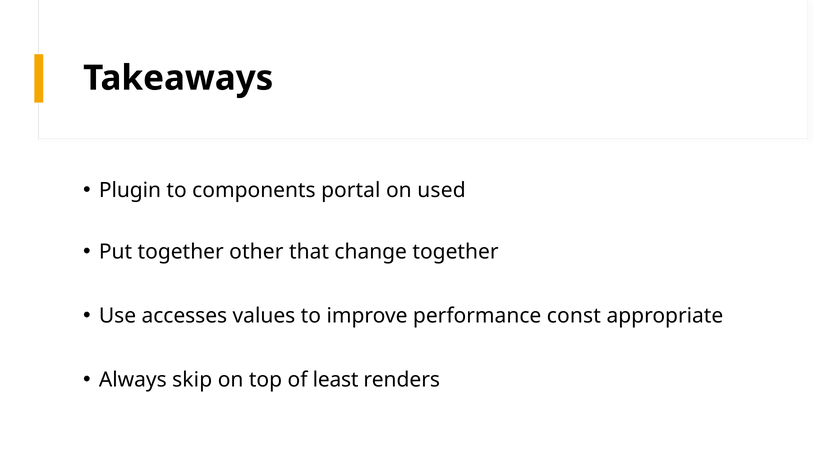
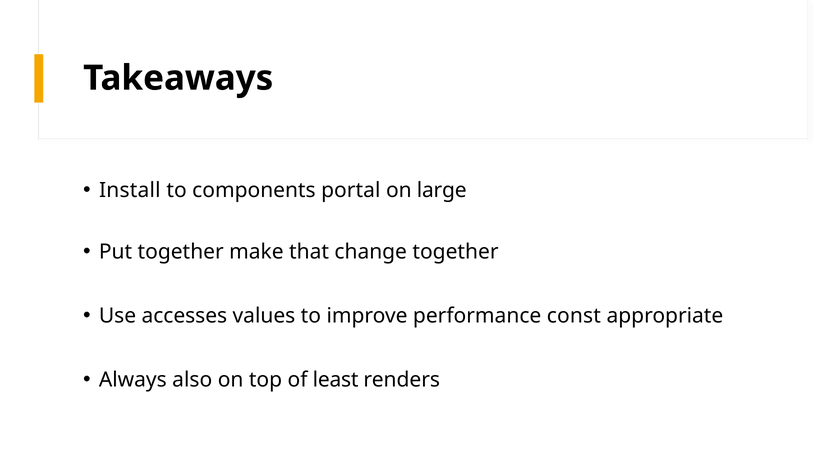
Plugin: Plugin -> Install
used: used -> large
other: other -> make
skip: skip -> also
